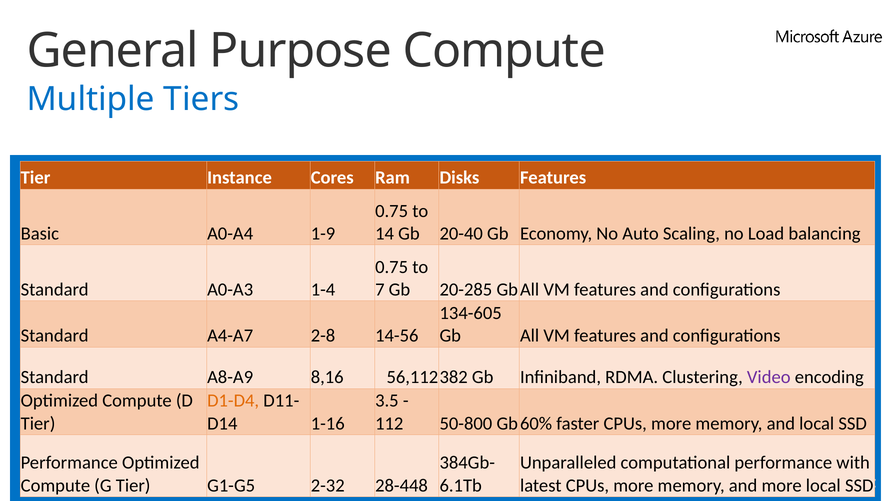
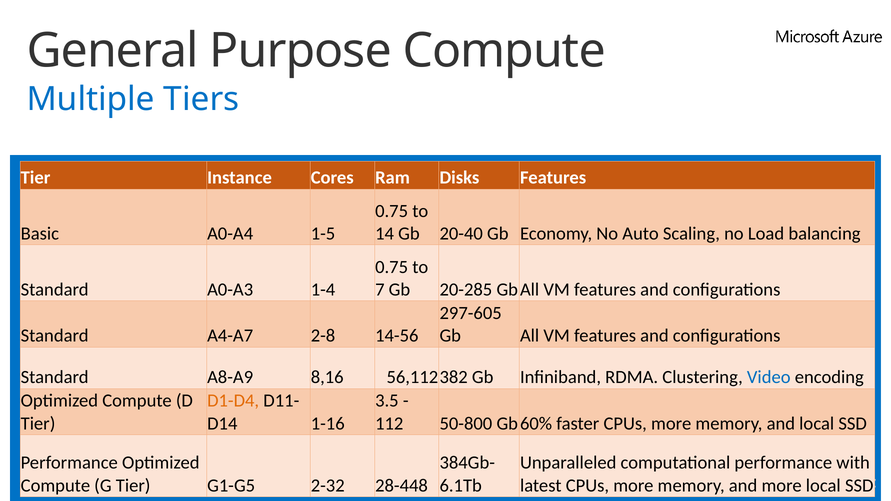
1-9: 1-9 -> 1-5
134-605: 134-605 -> 297-605
Video colour: purple -> blue
